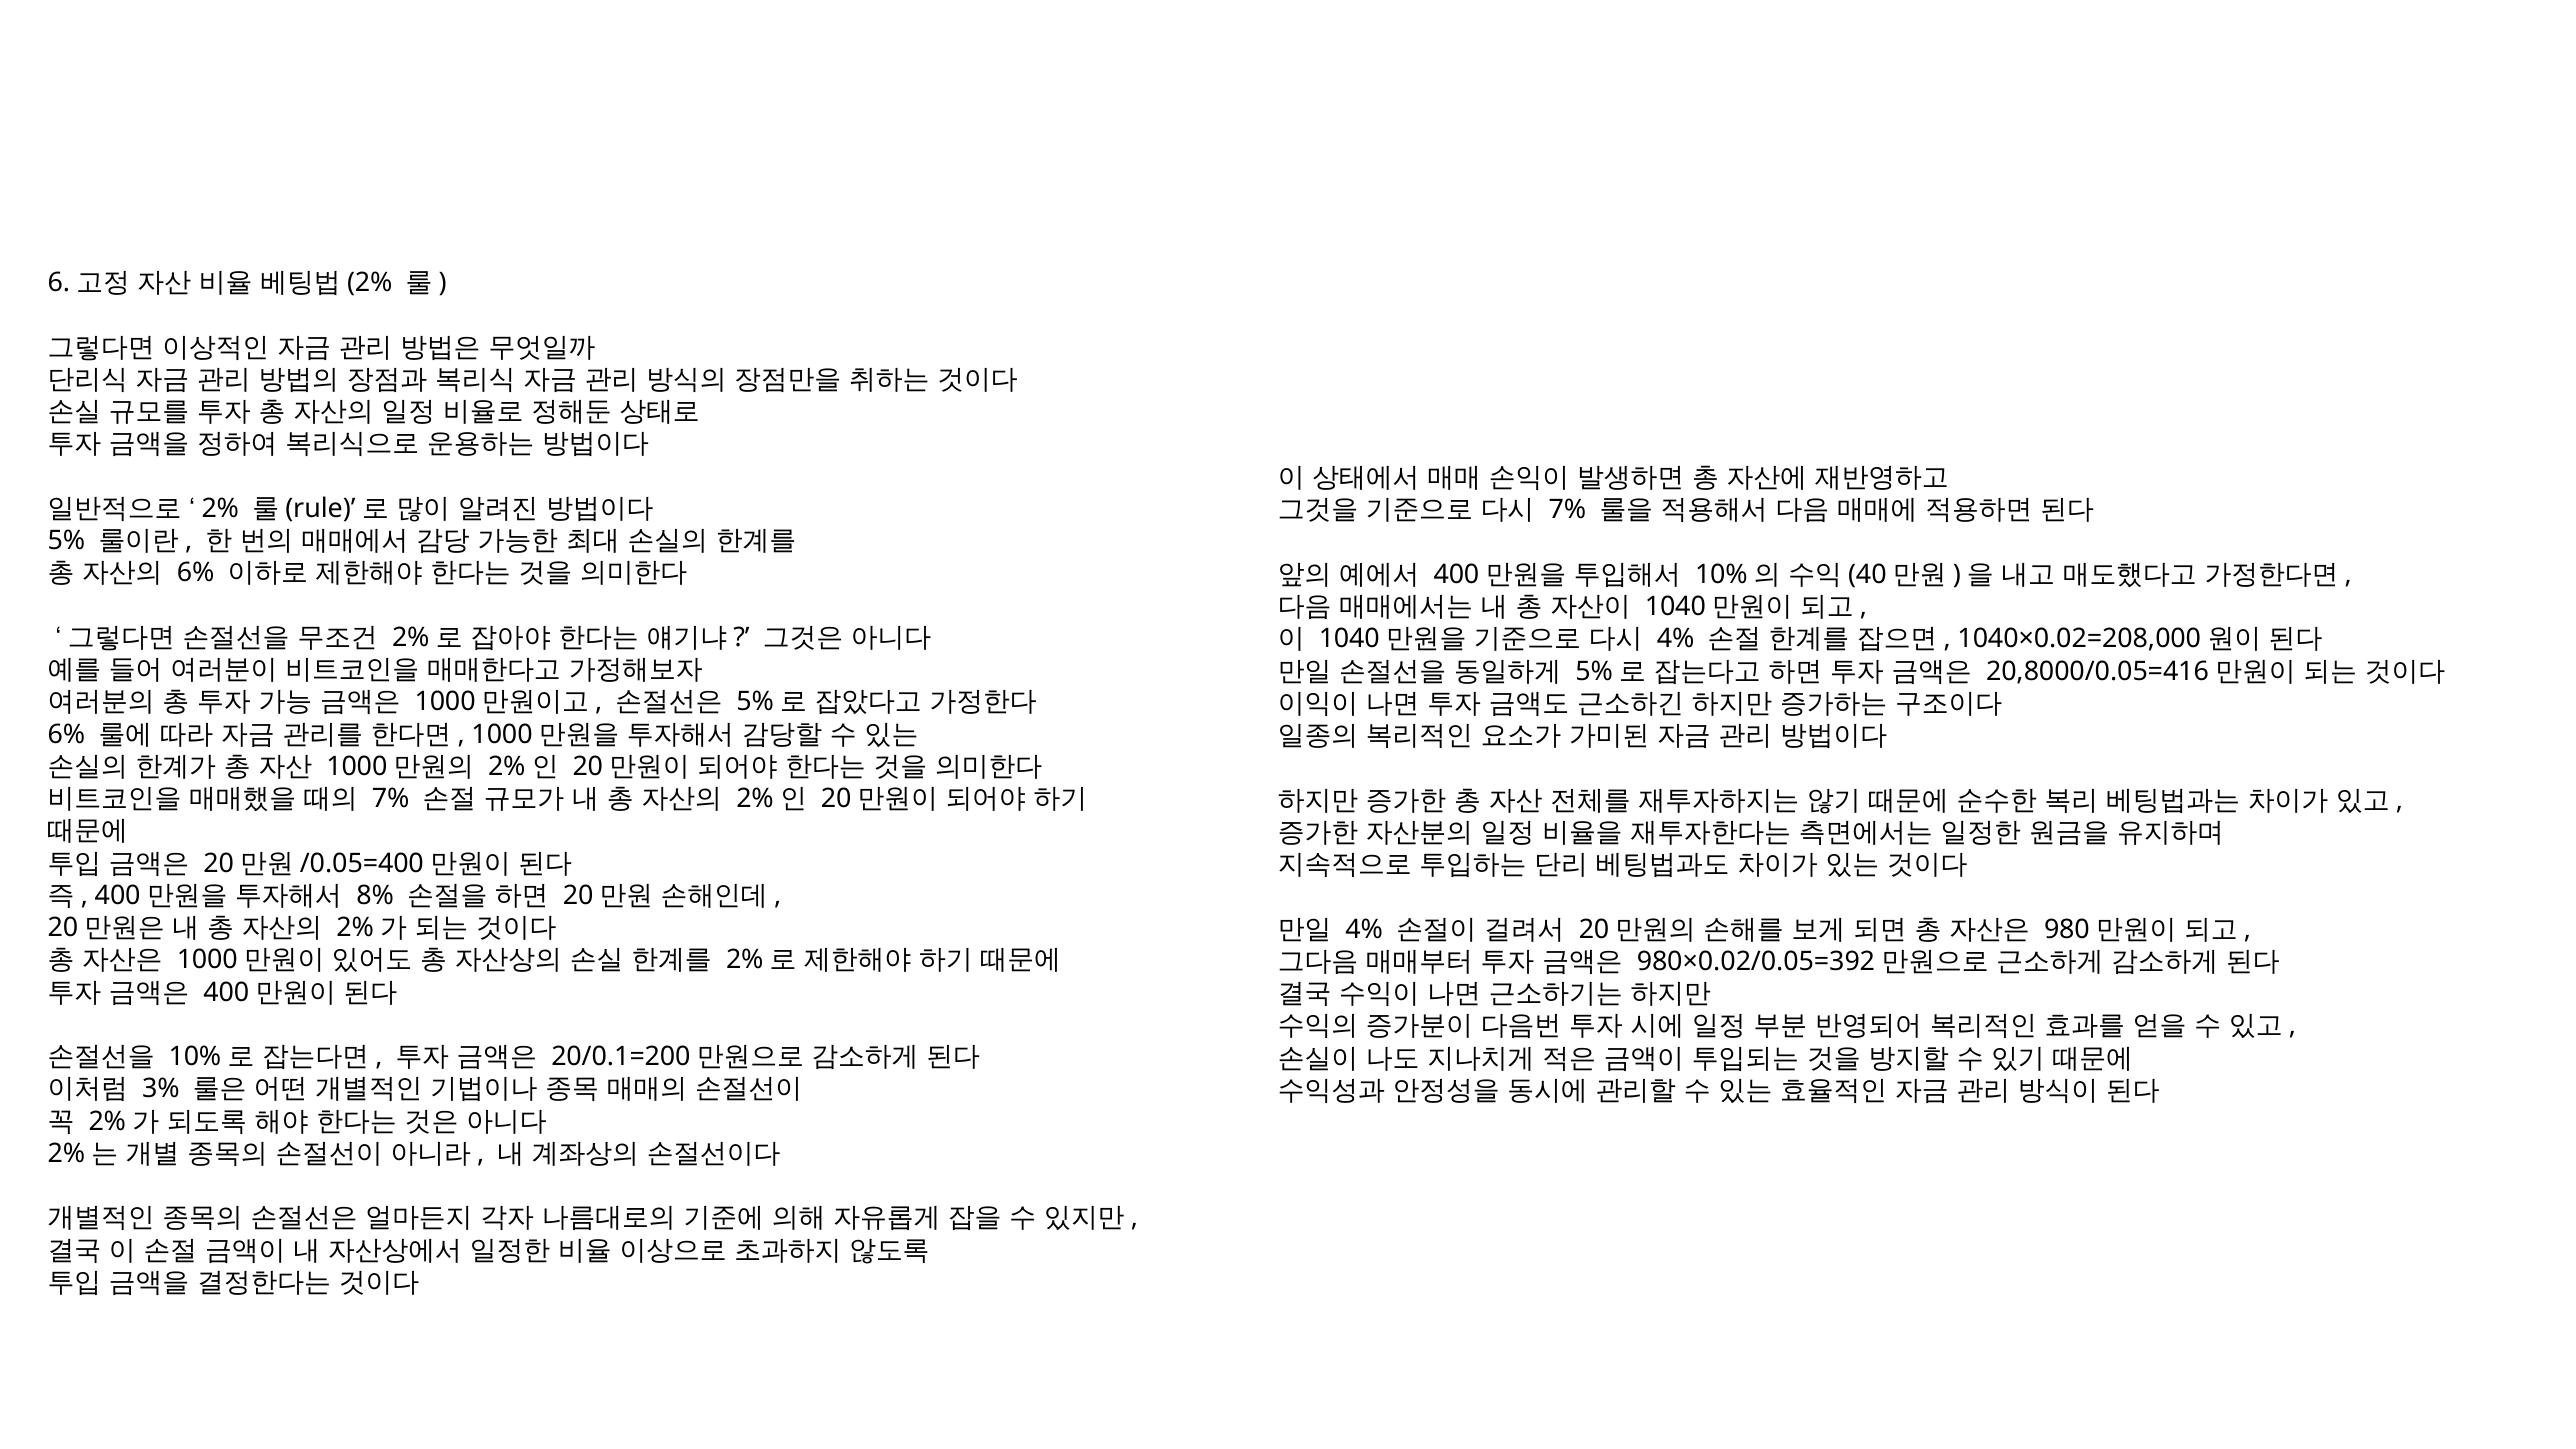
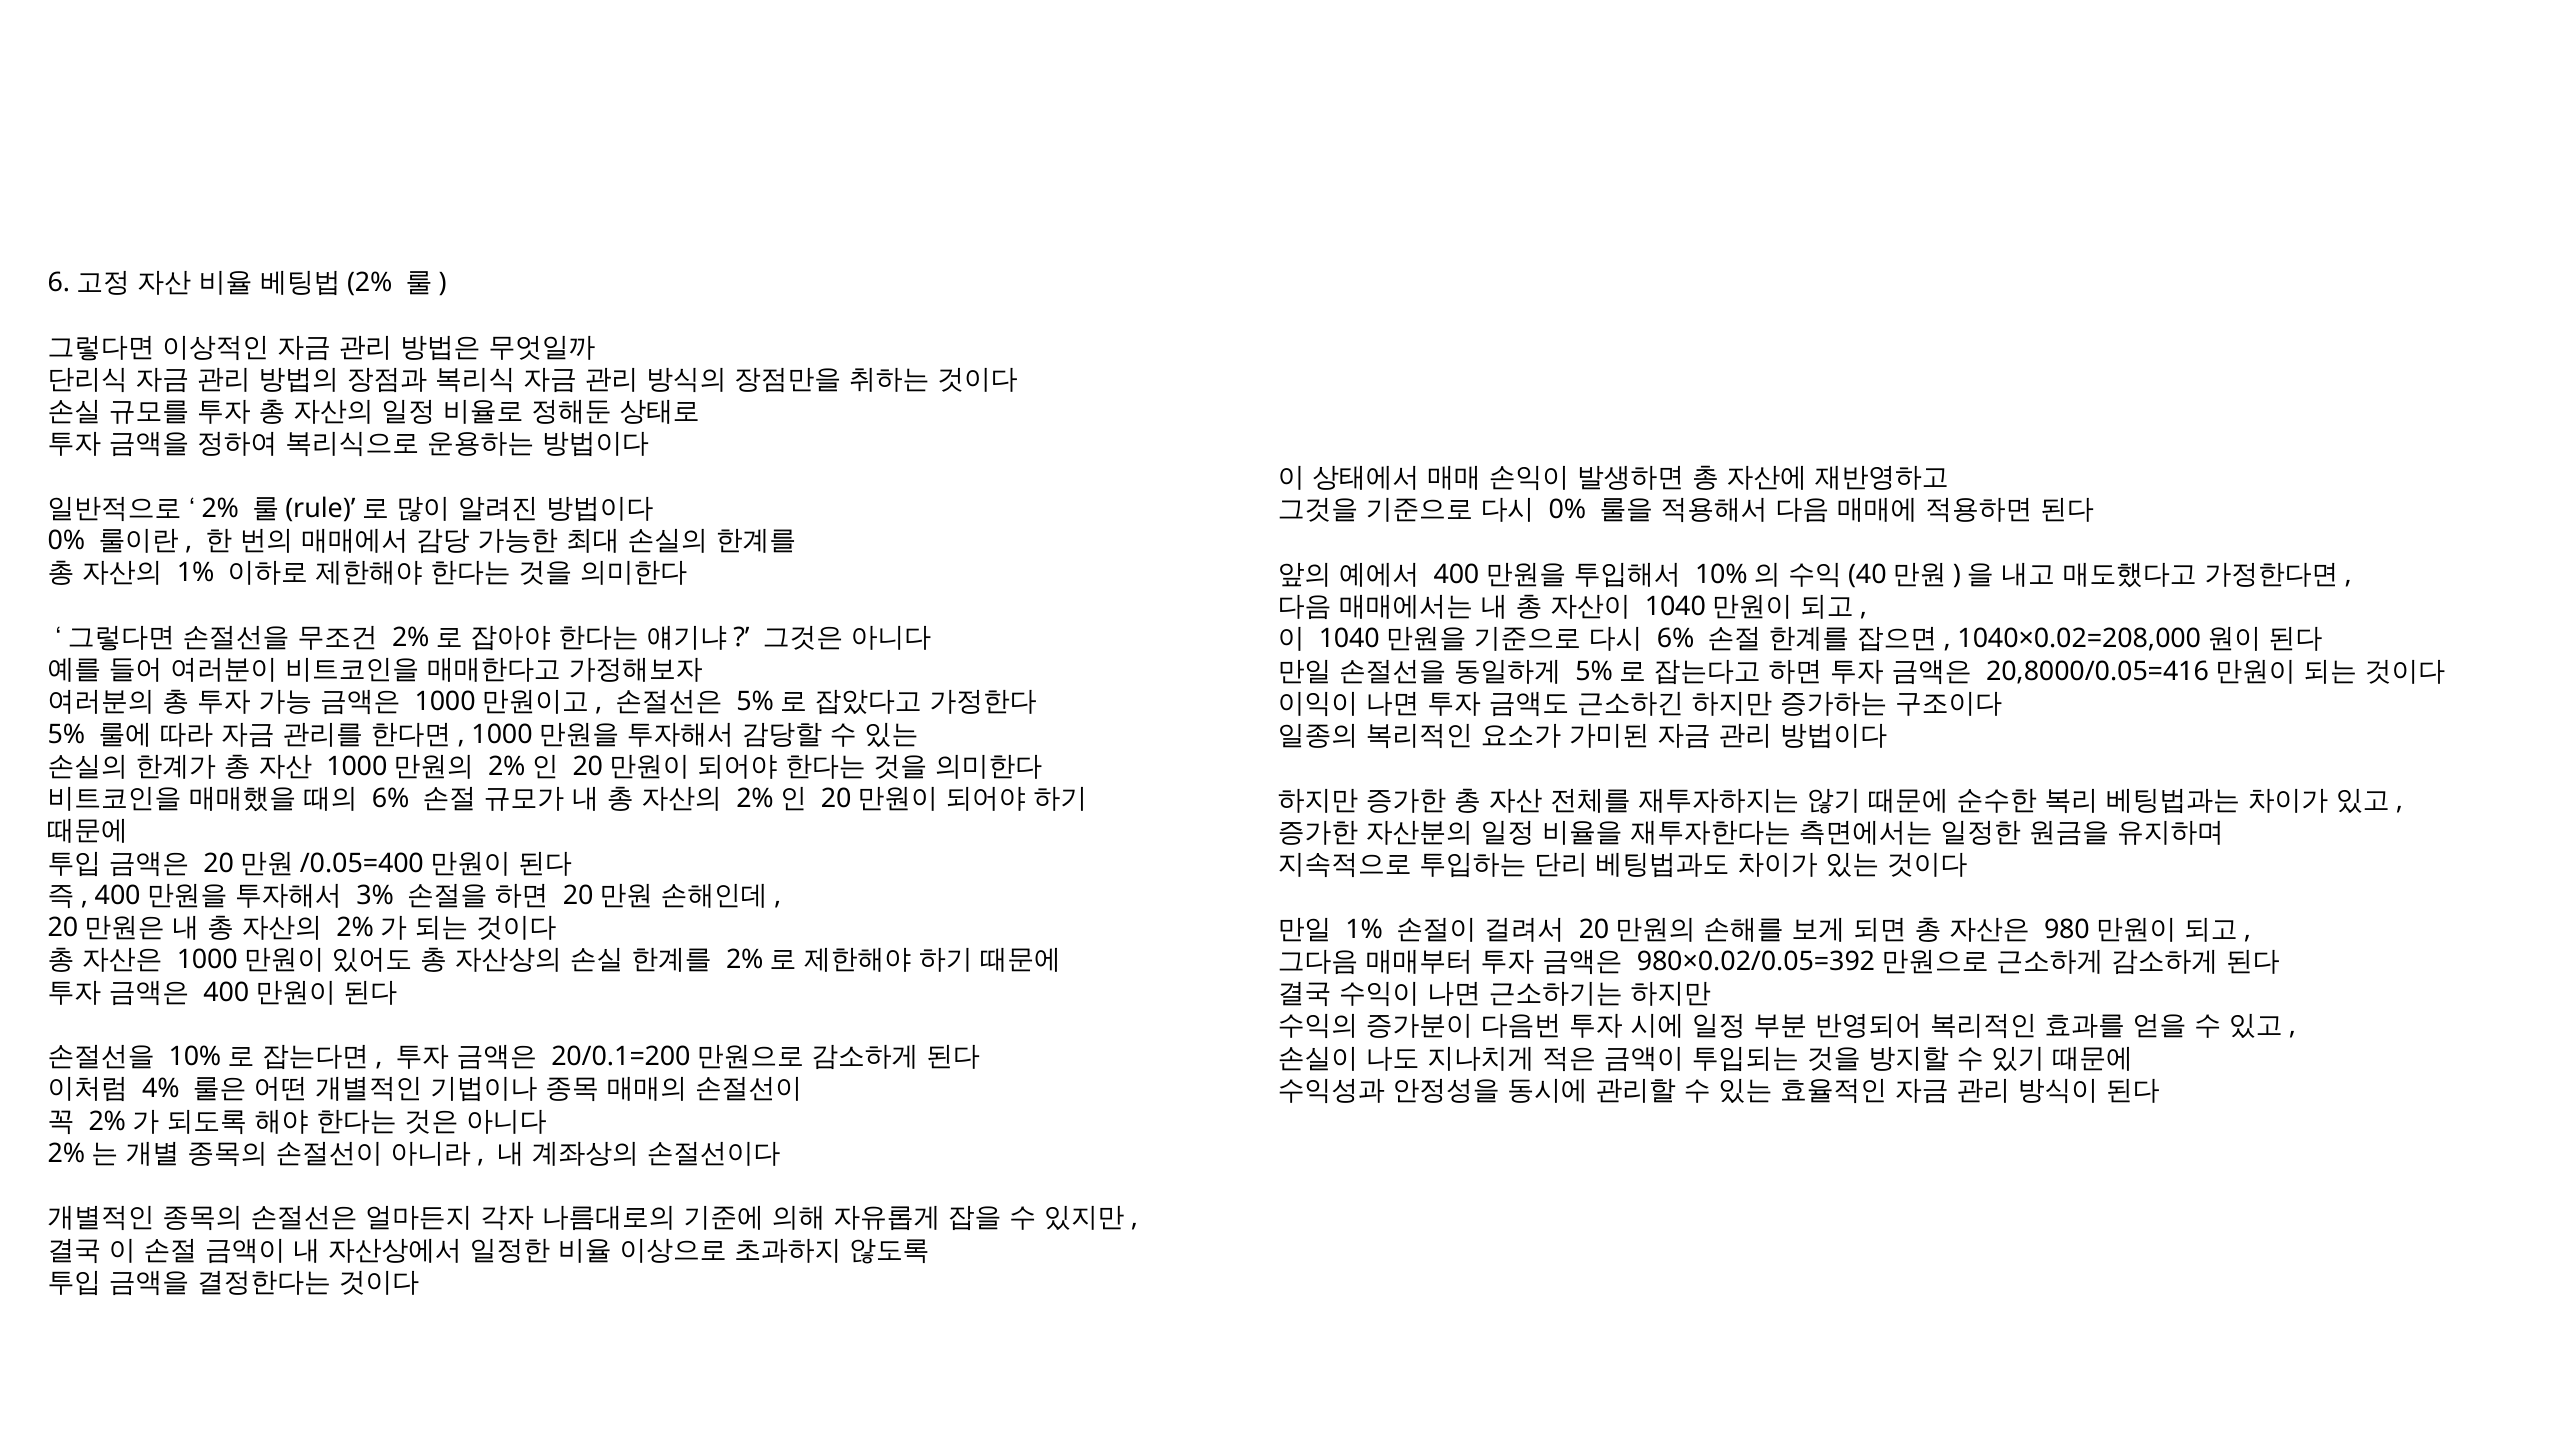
7% at (1567, 510): 7% -> 0%
5% at (66, 541): 5% -> 0%
6% at (196, 573): 6% -> 1%
4% at (1676, 639): 4% -> 6%
6% at (66, 734): 6% -> 5%
7% at (391, 799): 7% -> 6%
8%: 8% -> 3%
4% at (1364, 929): 4% -> 1%
3%: 3% -> 4%
